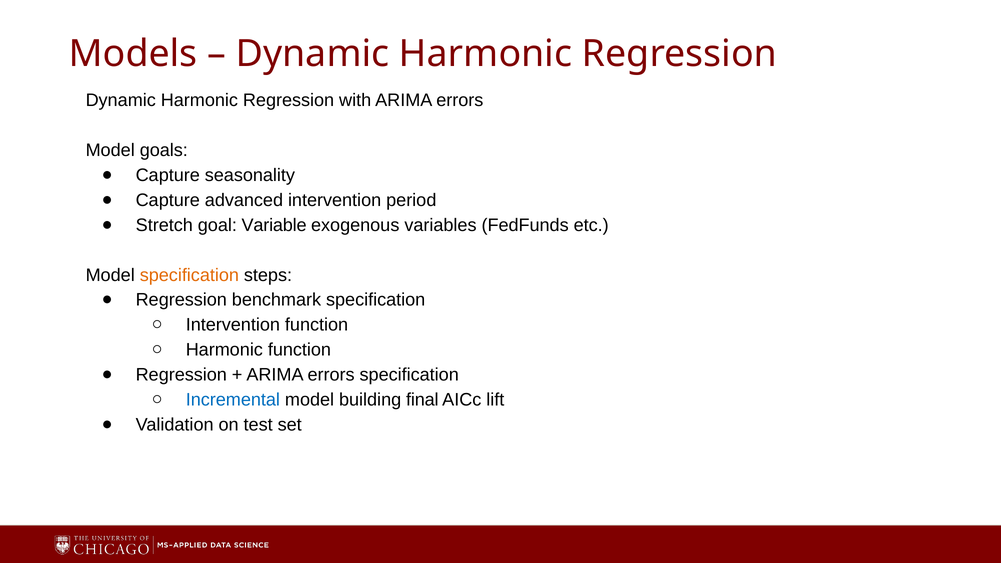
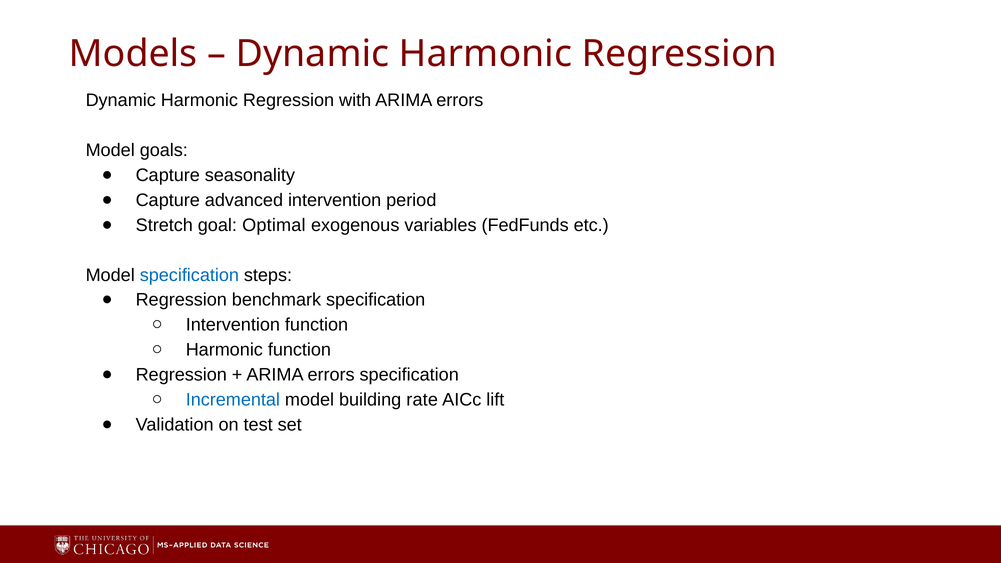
Variable: Variable -> Optimal
specification at (189, 275) colour: orange -> blue
final: final -> rate
